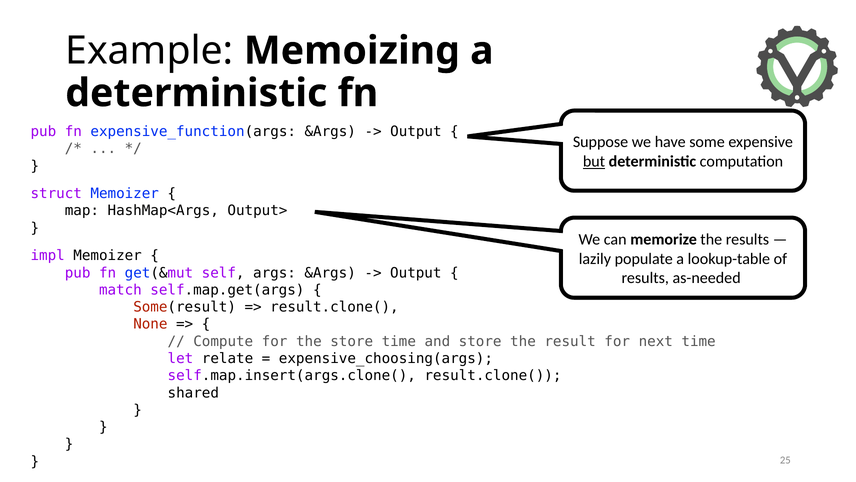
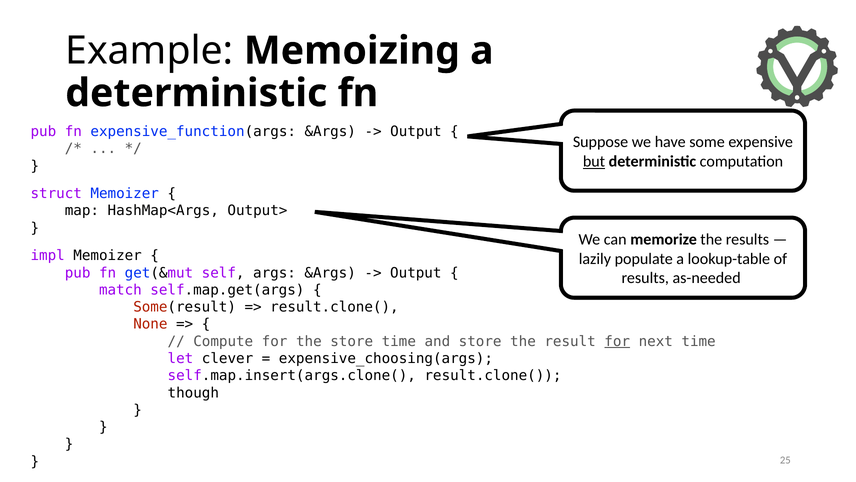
for at (617, 341) underline: none -> present
relate: relate -> clever
shared: shared -> though
